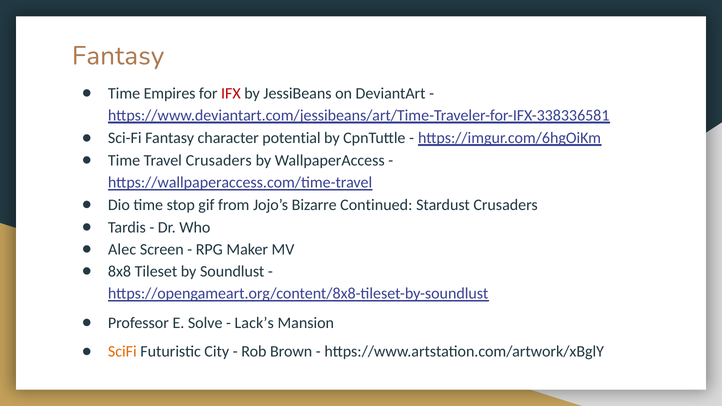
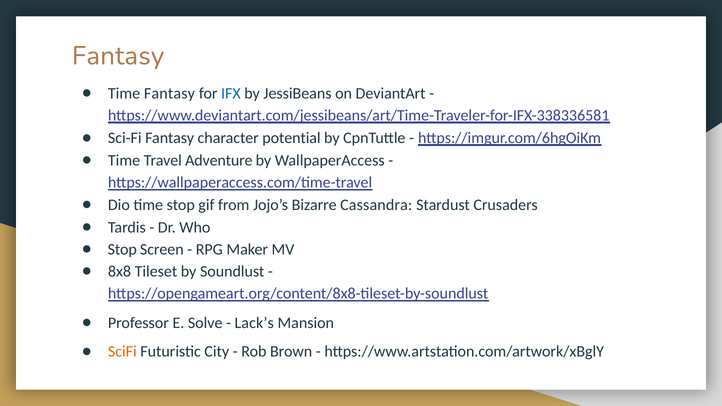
Time Empires: Empires -> Fantasy
IFX colour: red -> blue
Travel Crusaders: Crusaders -> Adventure
Continued: Continued -> Cassandra
Alec at (122, 249): Alec -> Stop
